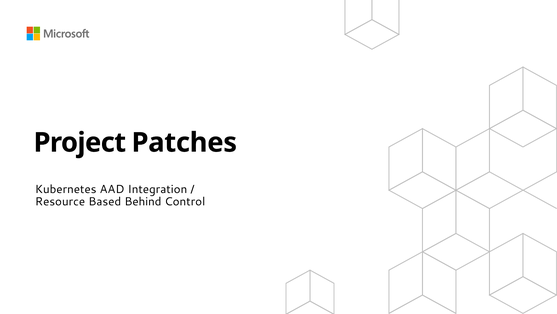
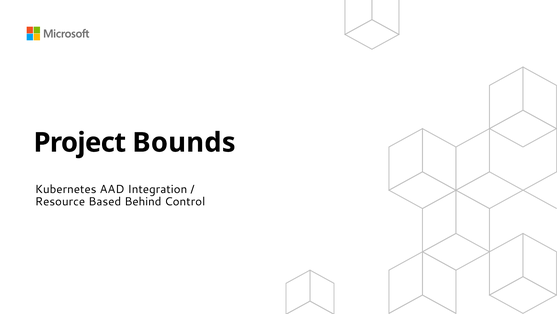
Patches: Patches -> Bounds
